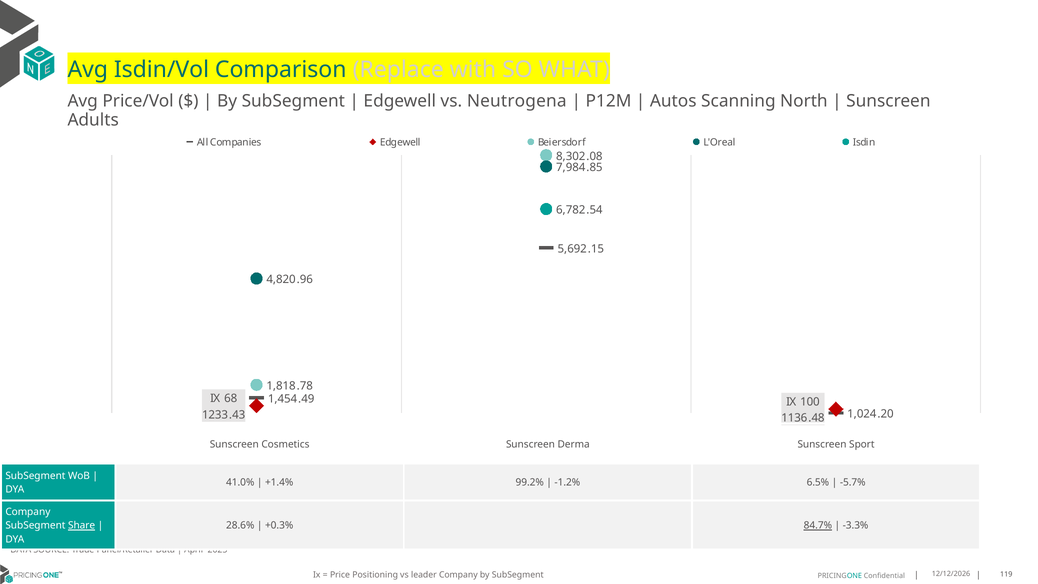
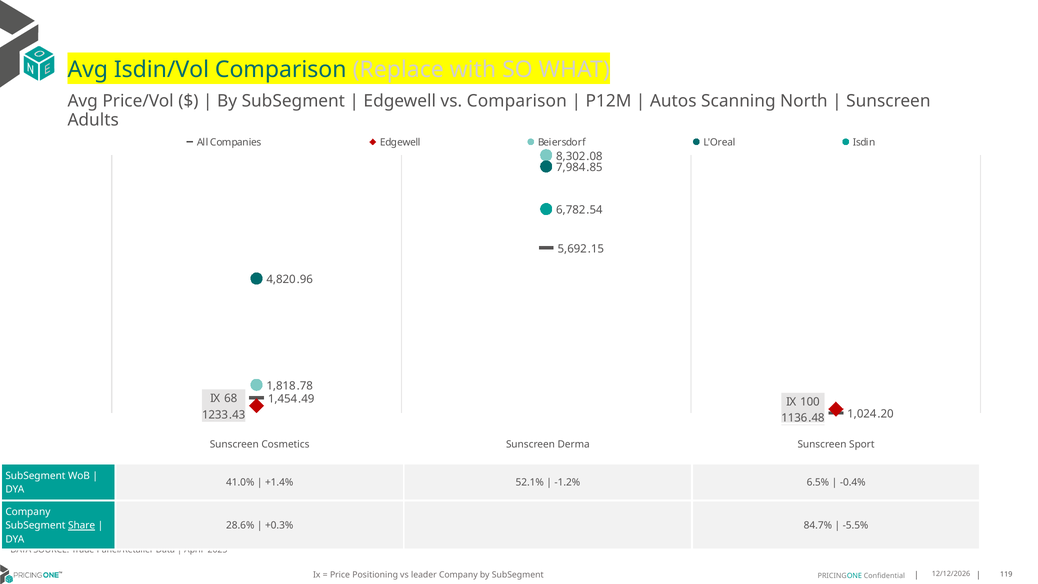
vs Neutrogena: Neutrogena -> Comparison
99.2%: 99.2% -> 52.1%
-5.7%: -5.7% -> -0.4%
84.7% underline: present -> none
-3.3%: -3.3% -> -5.5%
